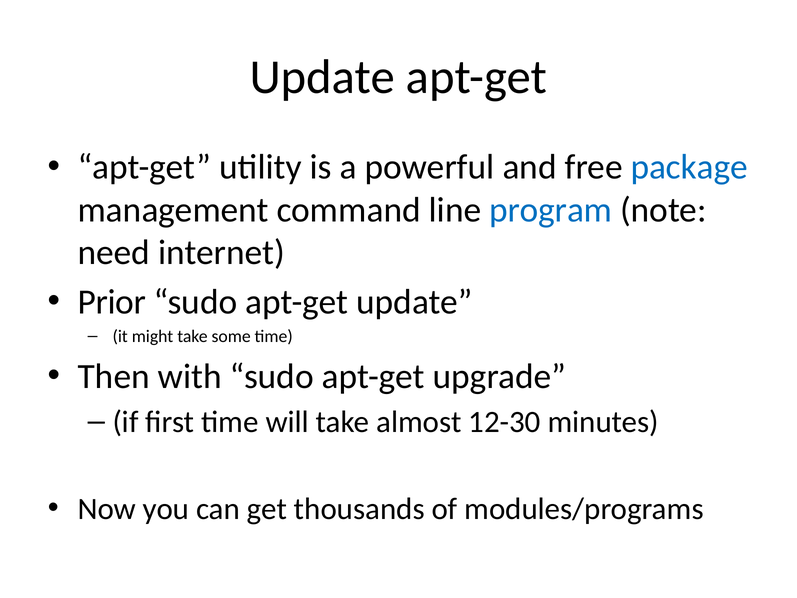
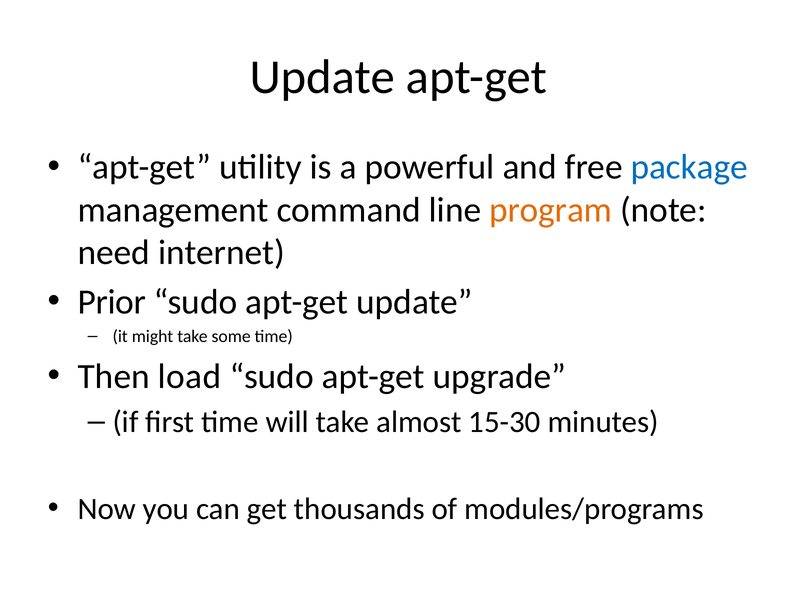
program colour: blue -> orange
with: with -> load
12-30: 12-30 -> 15-30
